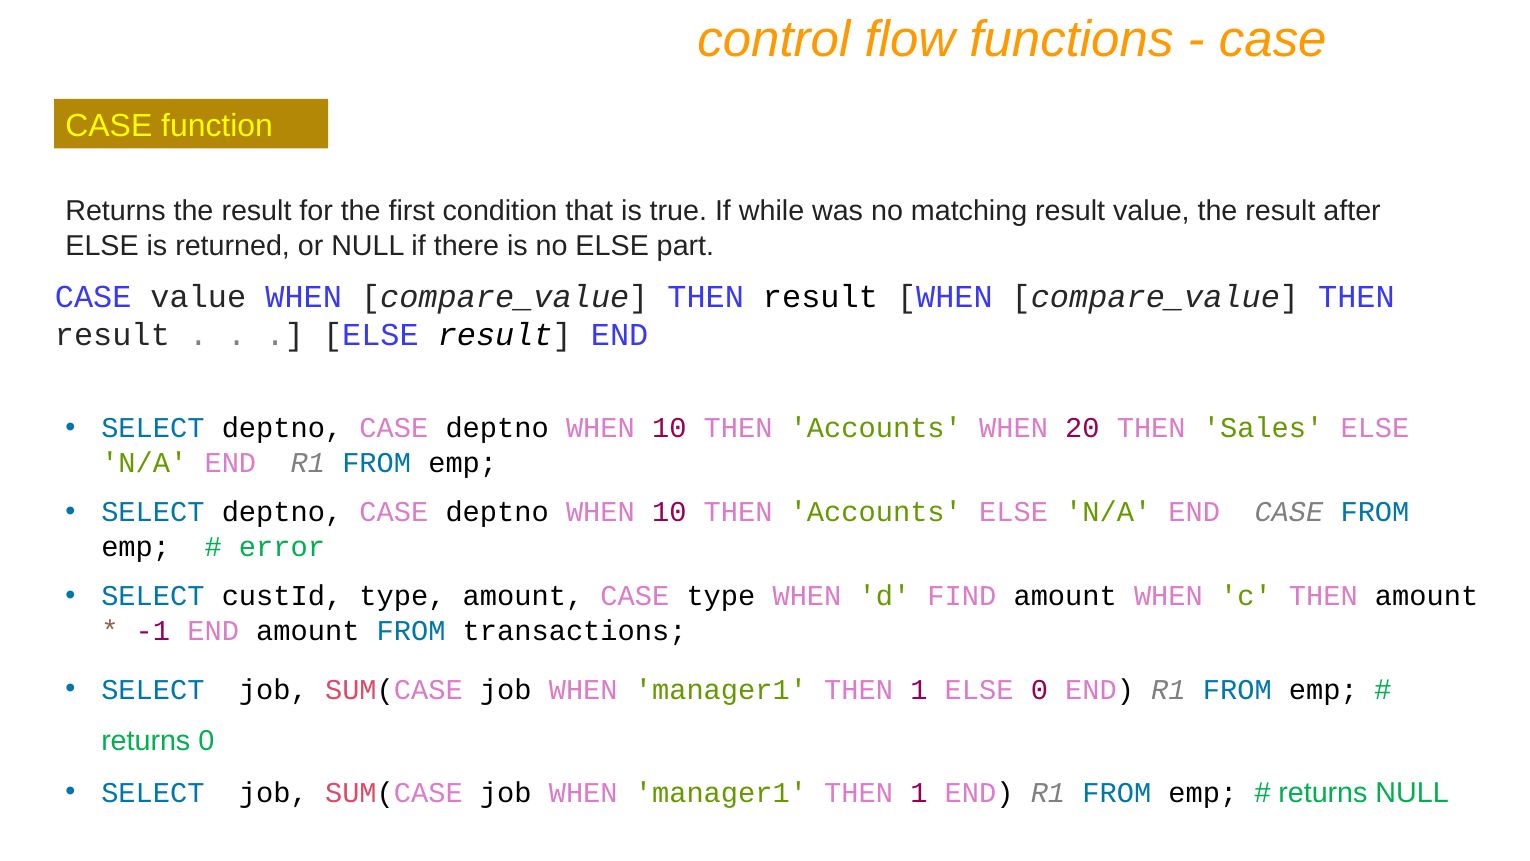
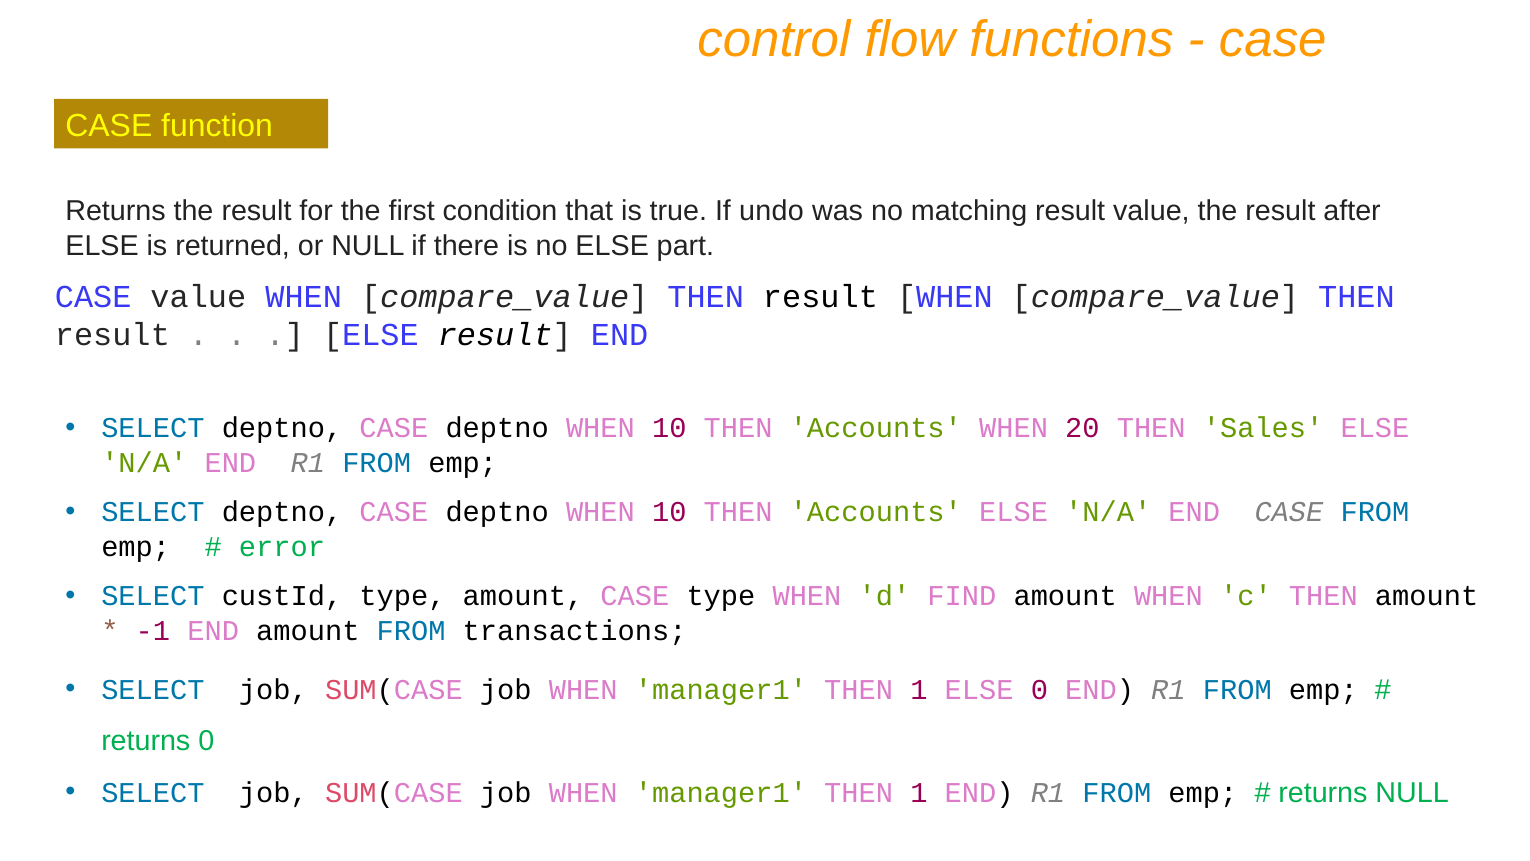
while: while -> undo
